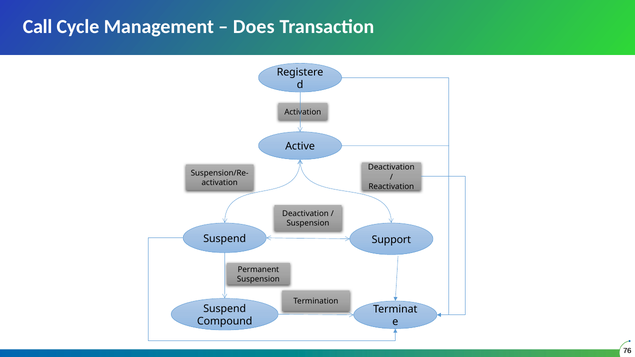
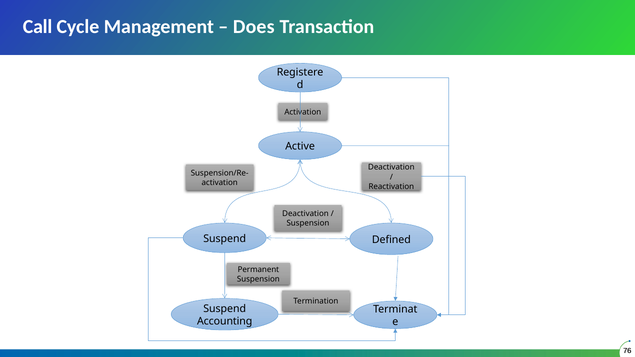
Support: Support -> Defined
Compound: Compound -> Accounting
